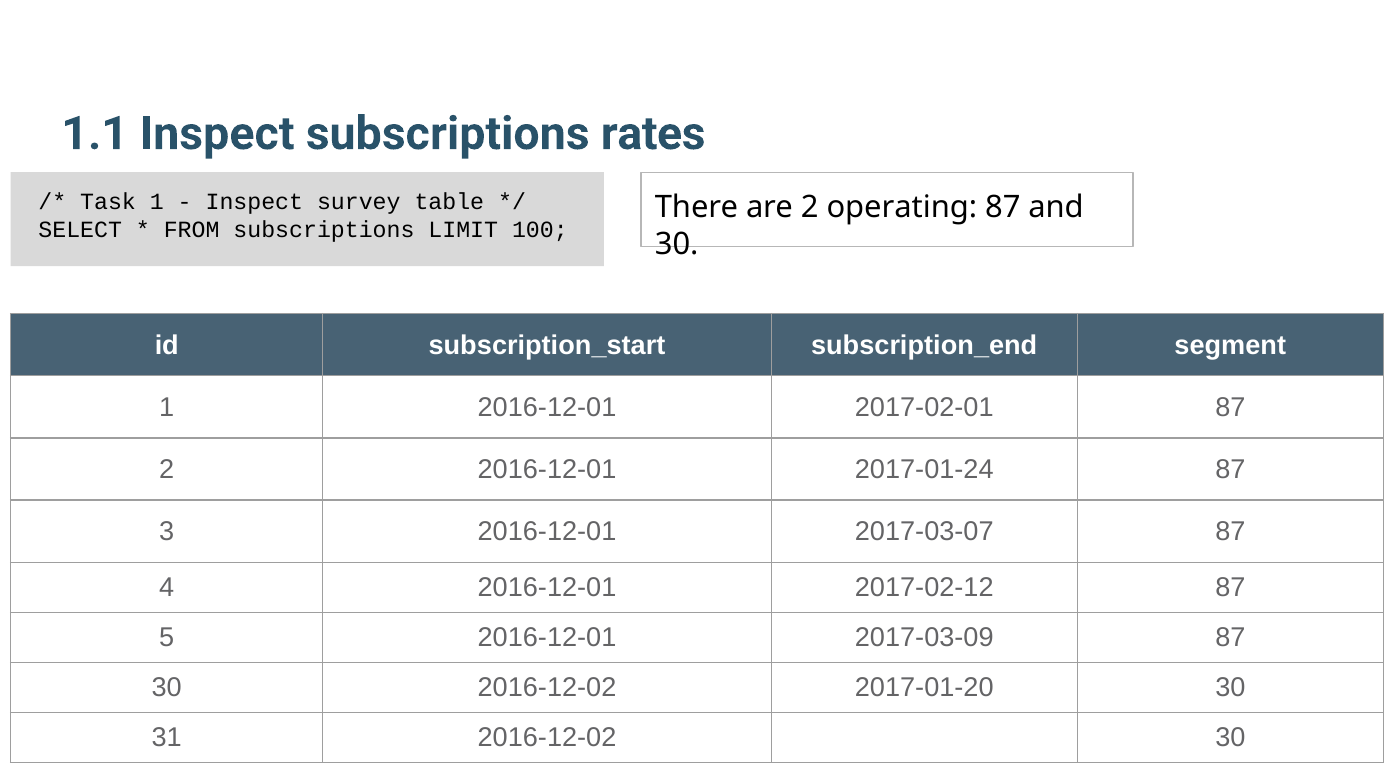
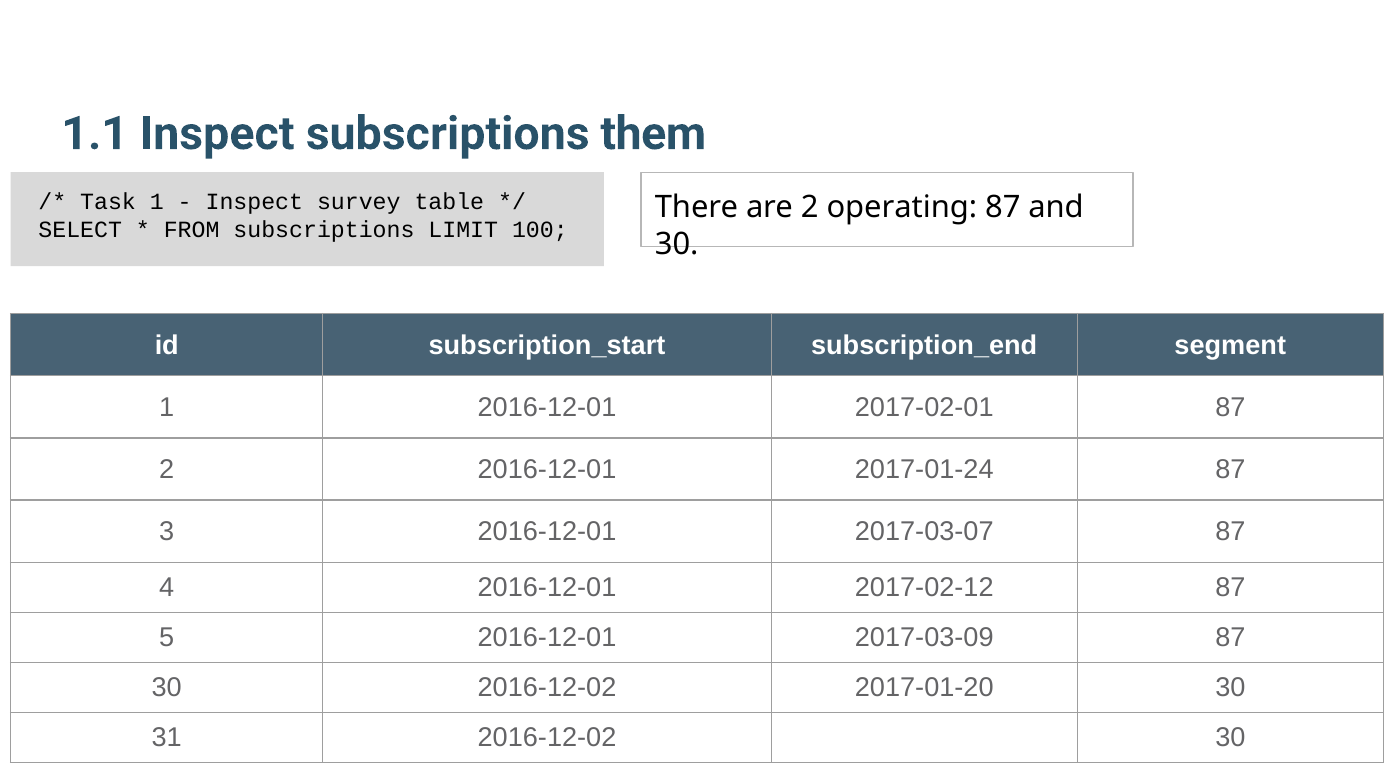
rates: rates -> them
